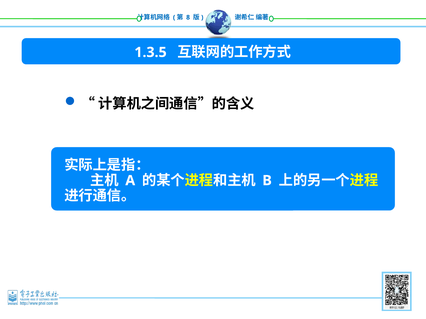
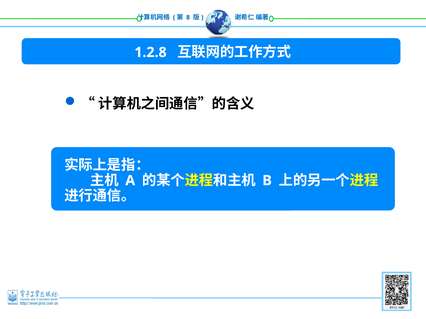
1.3.5: 1.3.5 -> 1.2.8
